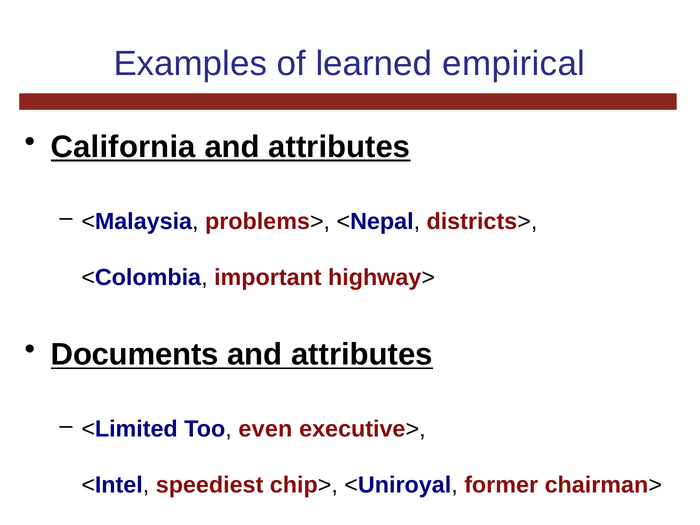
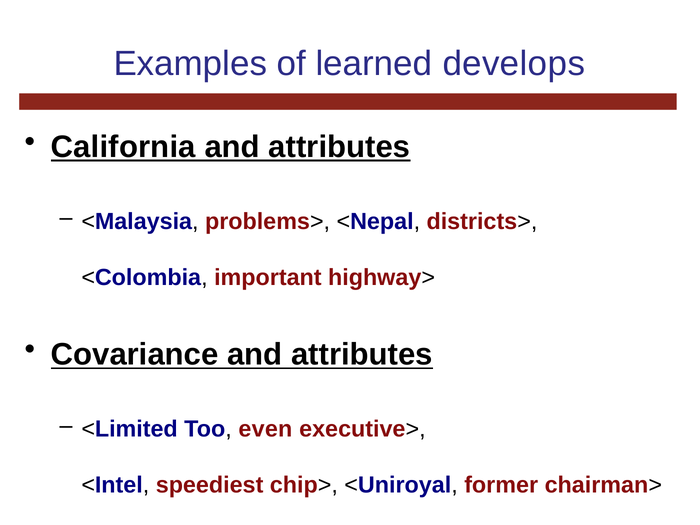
empirical: empirical -> develops
Documents: Documents -> Covariance
